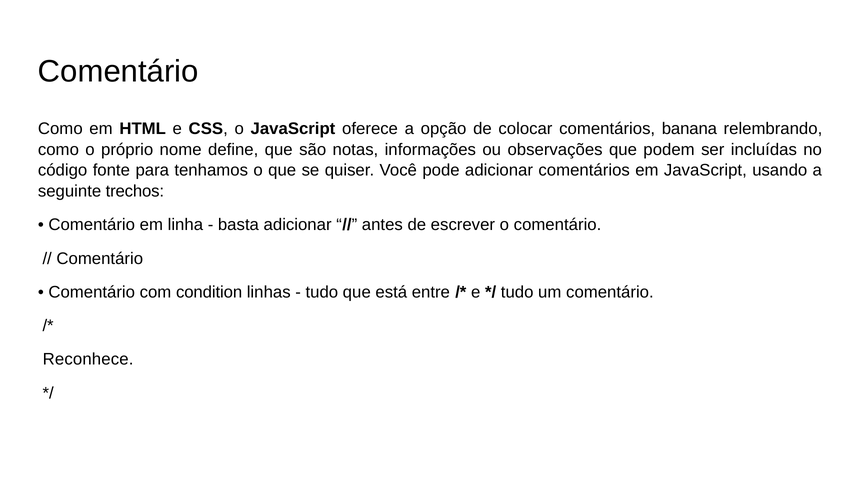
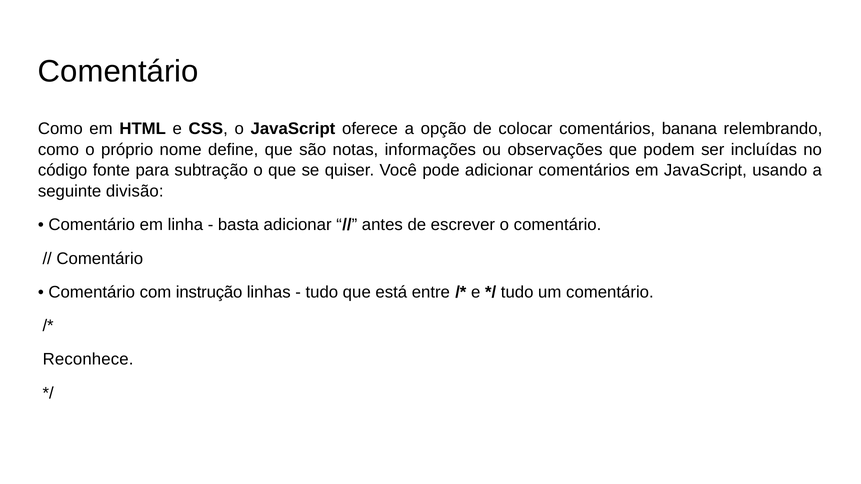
tenhamos: tenhamos -> subtração
trechos: trechos -> divisão
condition: condition -> instrução
